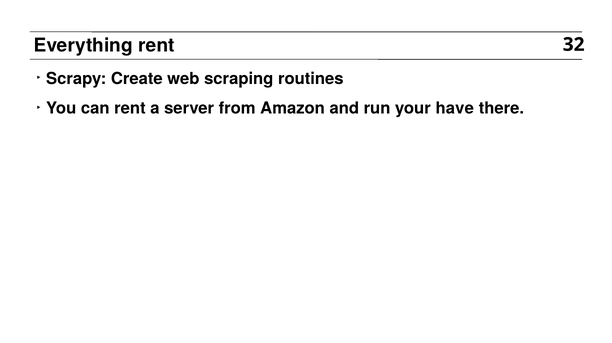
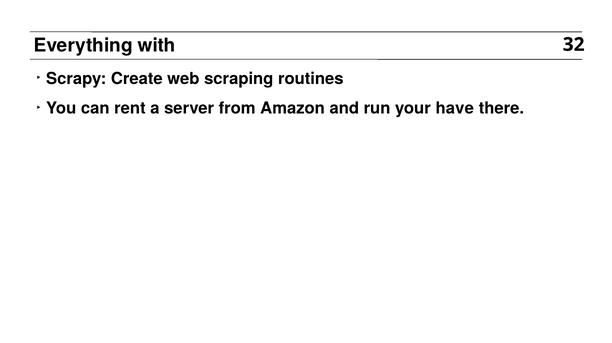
Everything rent: rent -> with
